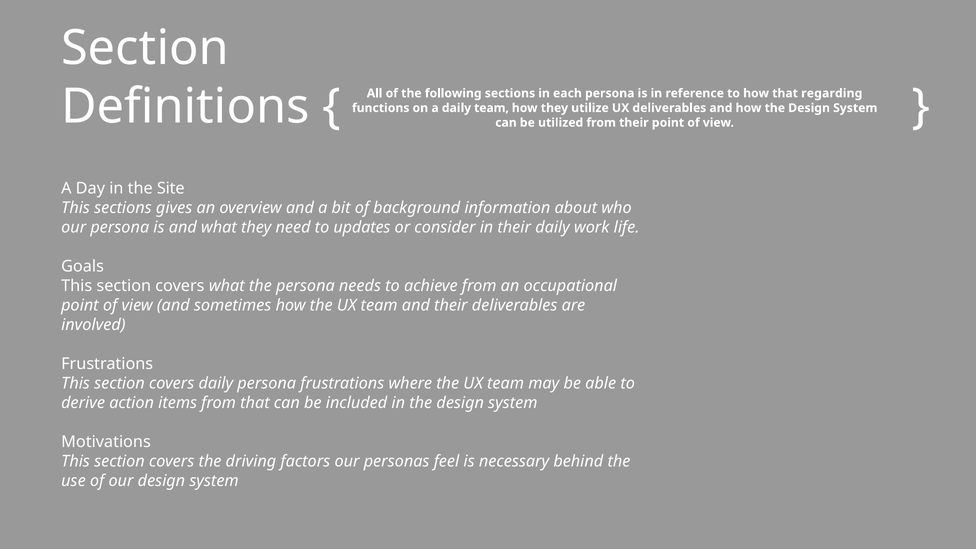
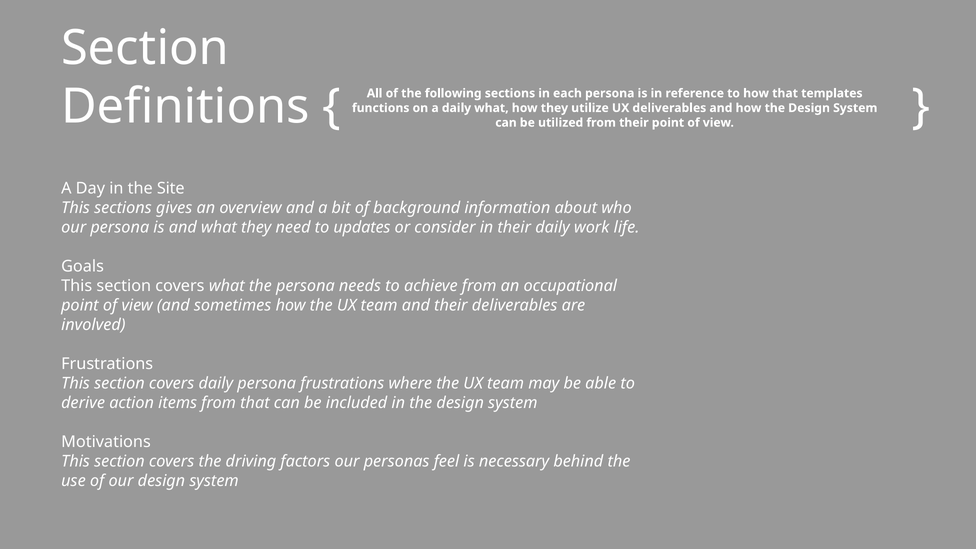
regarding: regarding -> templates
daily team: team -> what
